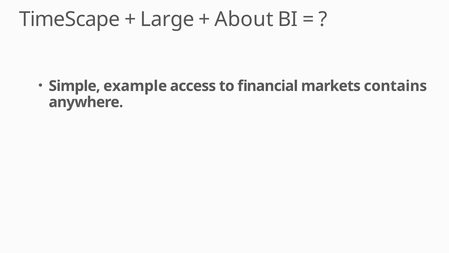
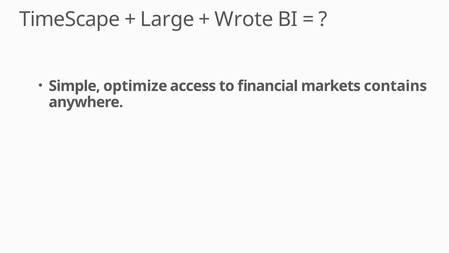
About: About -> Wrote
example: example -> optimize
